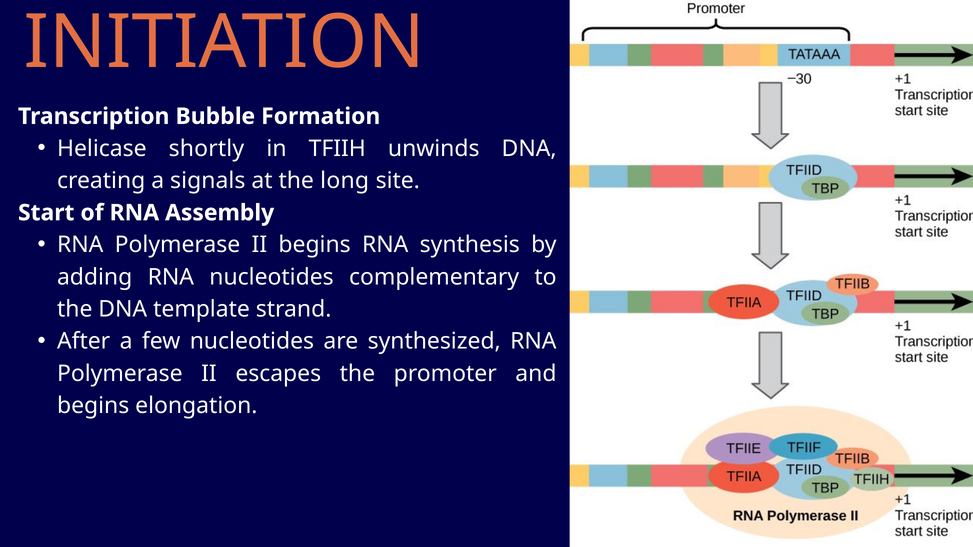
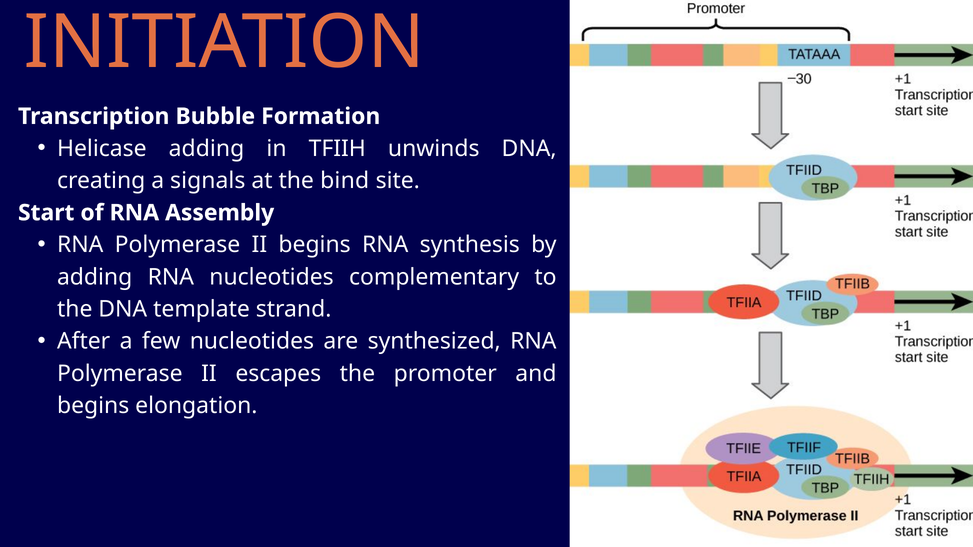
Helicase shortly: shortly -> adding
long: long -> bind
